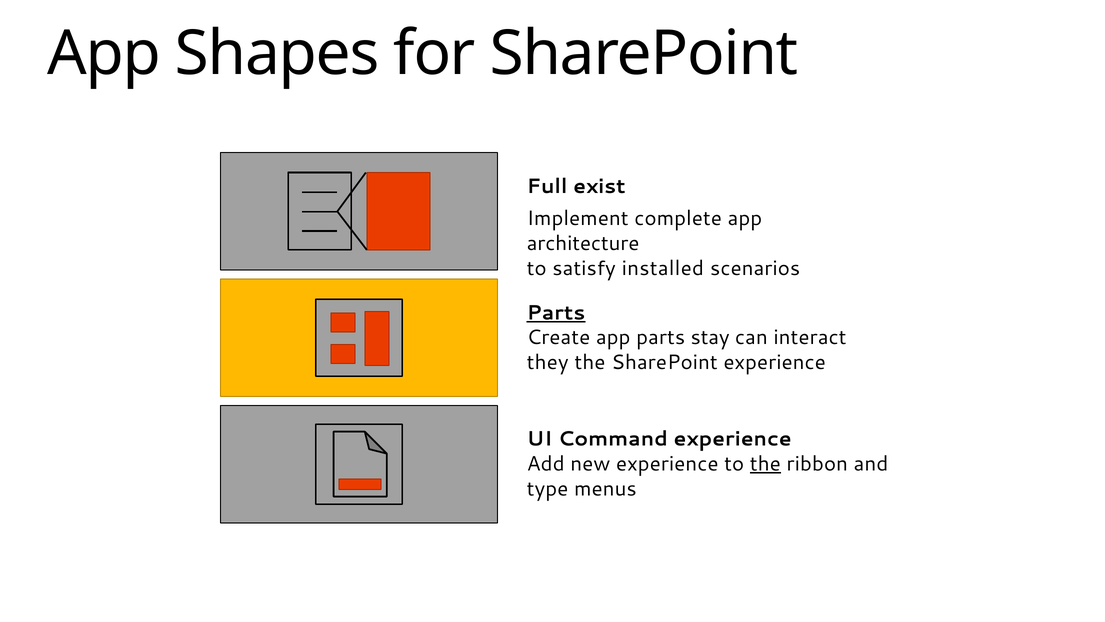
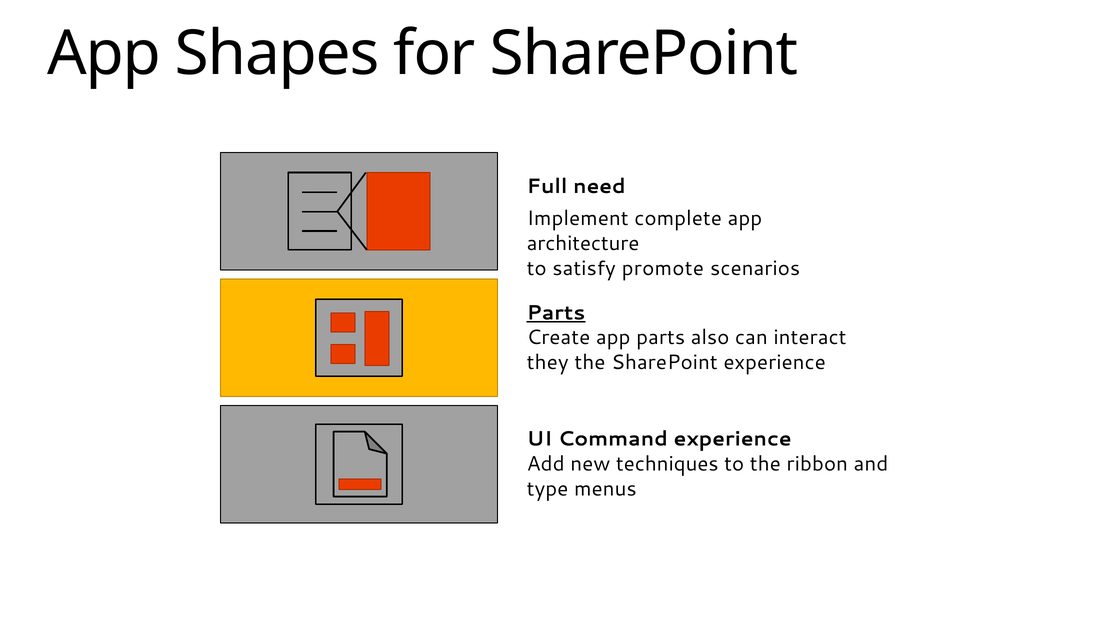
exist: exist -> need
installed: installed -> promote
stay: stay -> also
new experience: experience -> techniques
the at (765, 464) underline: present -> none
